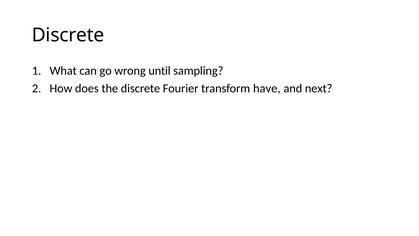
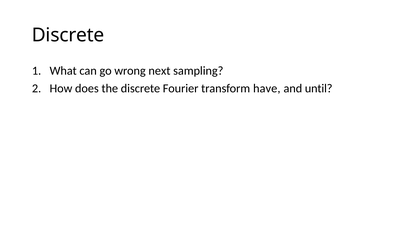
until: until -> next
next: next -> until
